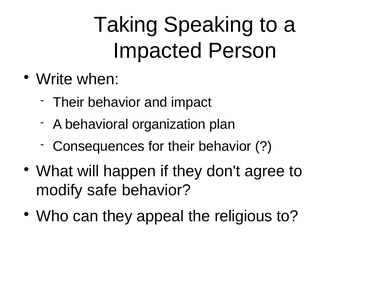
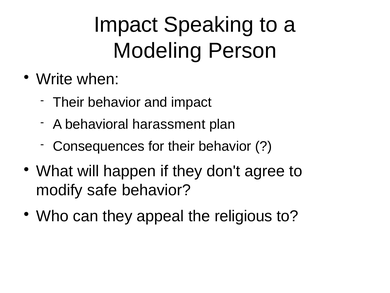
Taking at (126, 25): Taking -> Impact
Impacted: Impacted -> Modeling
organization: organization -> harassment
